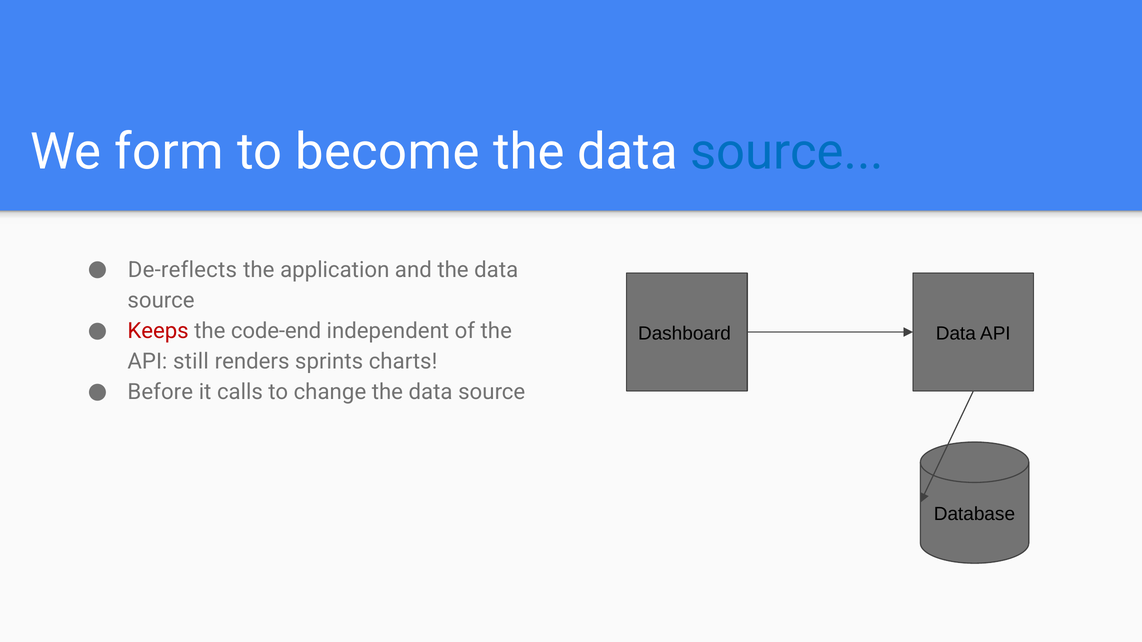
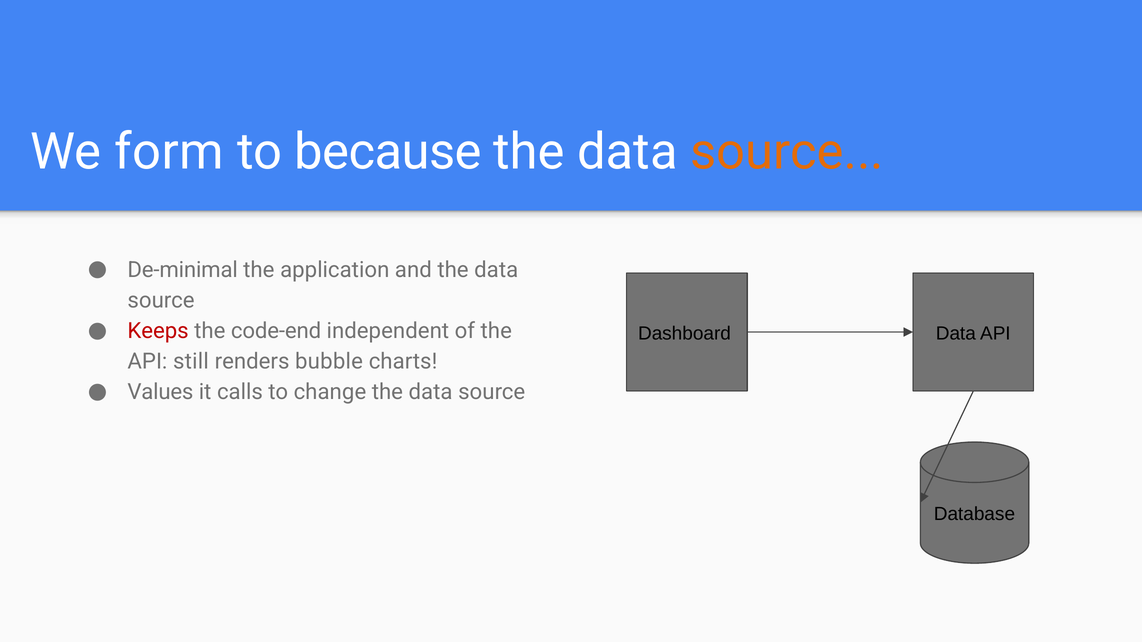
become: become -> because
source at (787, 152) colour: blue -> orange
De-reflects: De-reflects -> De-minimal
sprints: sprints -> bubble
Before: Before -> Values
